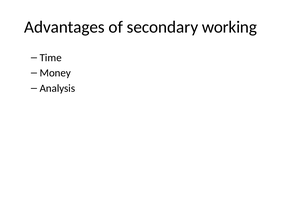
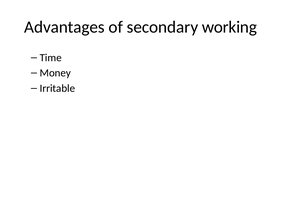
Analysis: Analysis -> Irritable
